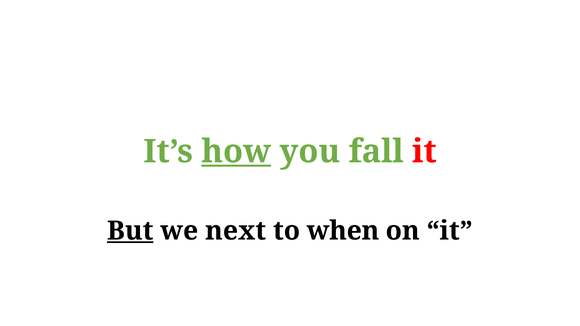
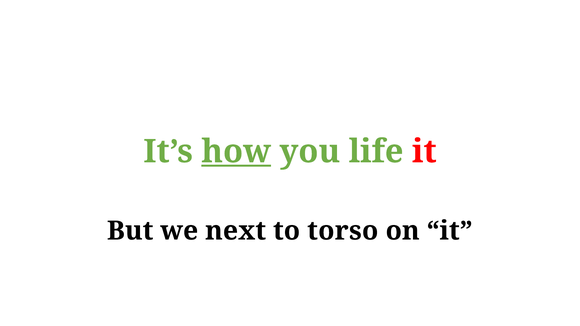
fall: fall -> life
But underline: present -> none
when: when -> torso
